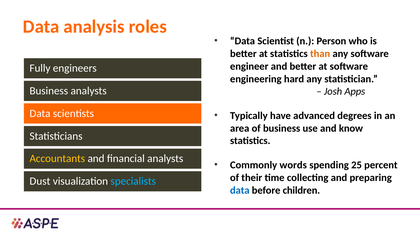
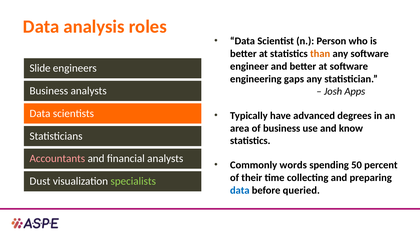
Fully: Fully -> Slide
hard: hard -> gaps
Accountants colour: yellow -> pink
25: 25 -> 50
specialists colour: light blue -> light green
children: children -> queried
